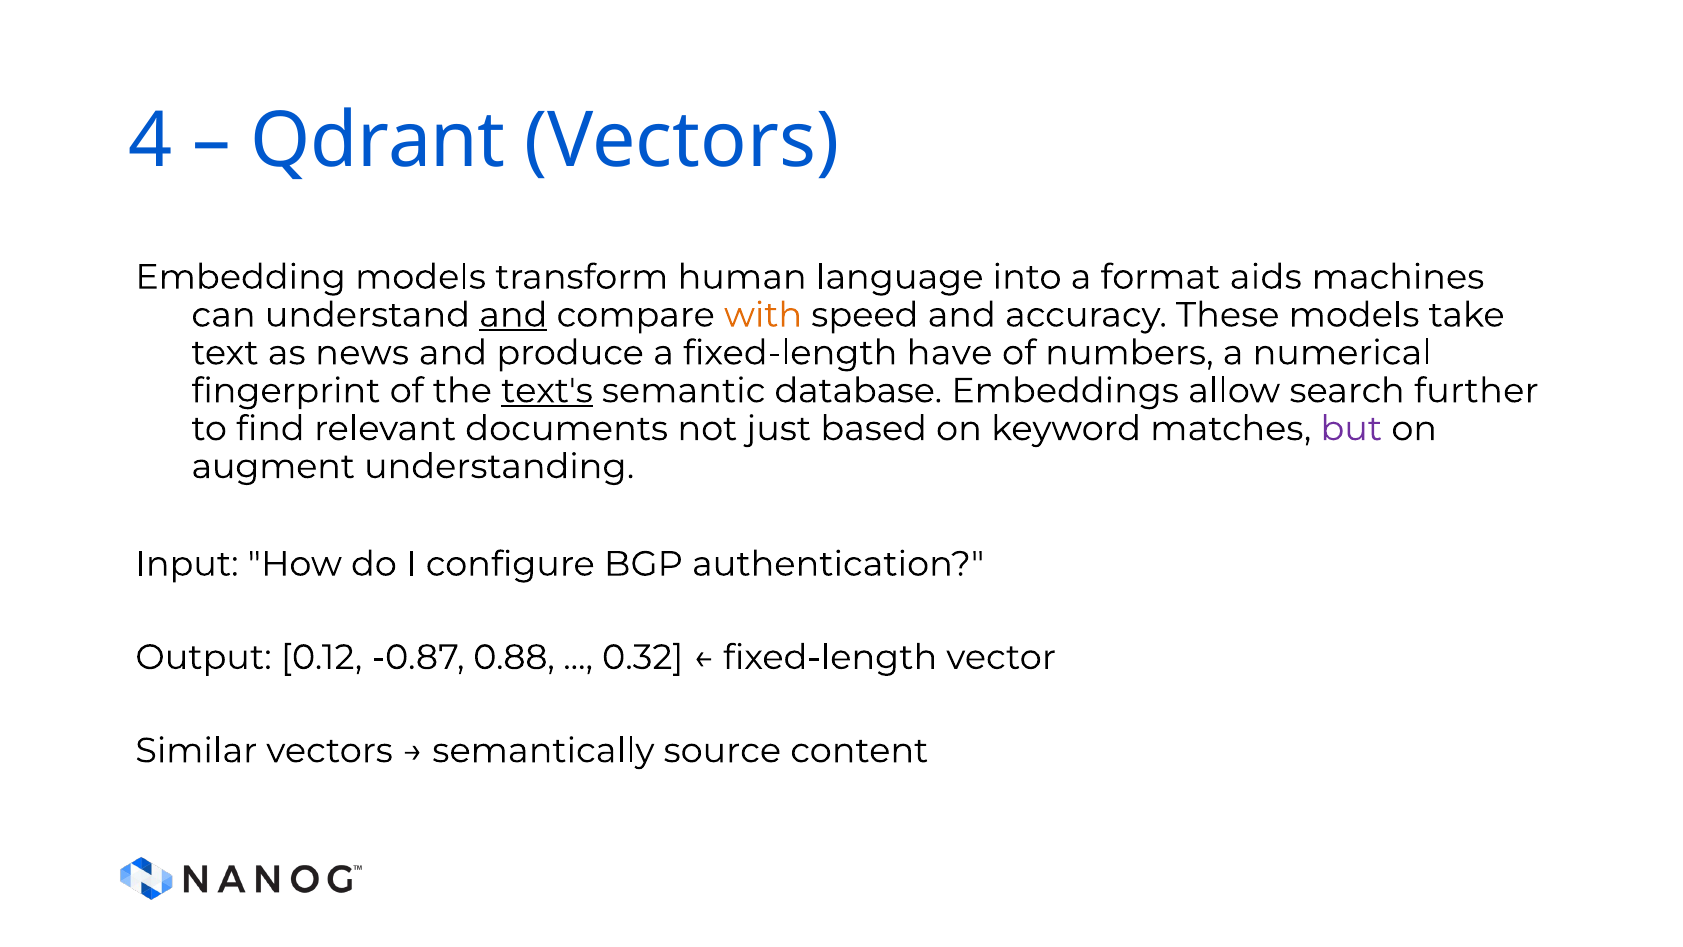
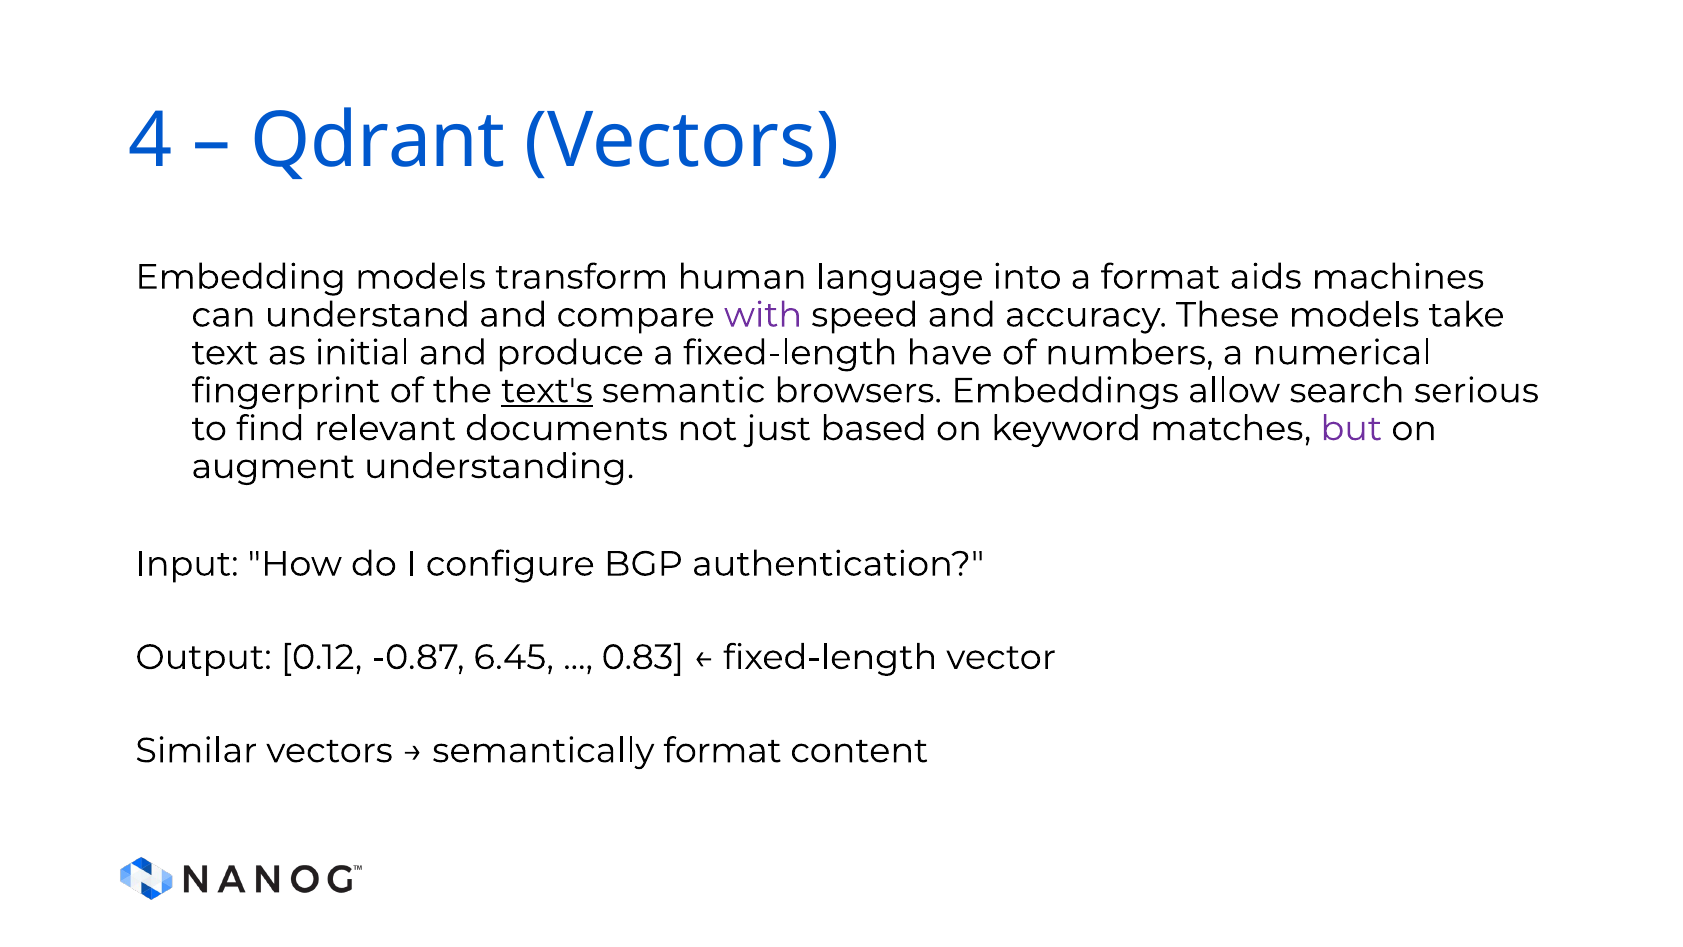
and at (513, 315) underline: present -> none
with colour: orange -> purple
news: news -> initial
database: database -> browsers
further: further -> serious
0.88: 0.88 -> 6.45
0.32: 0.32 -> 0.83
semantically source: source -> format
